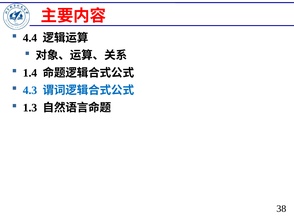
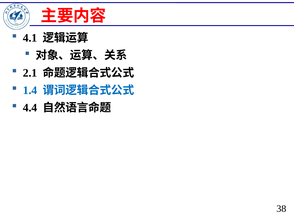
4.4: 4.4 -> 4.1
1.4: 1.4 -> 2.1
4.3: 4.3 -> 1.4
1.3: 1.3 -> 4.4
